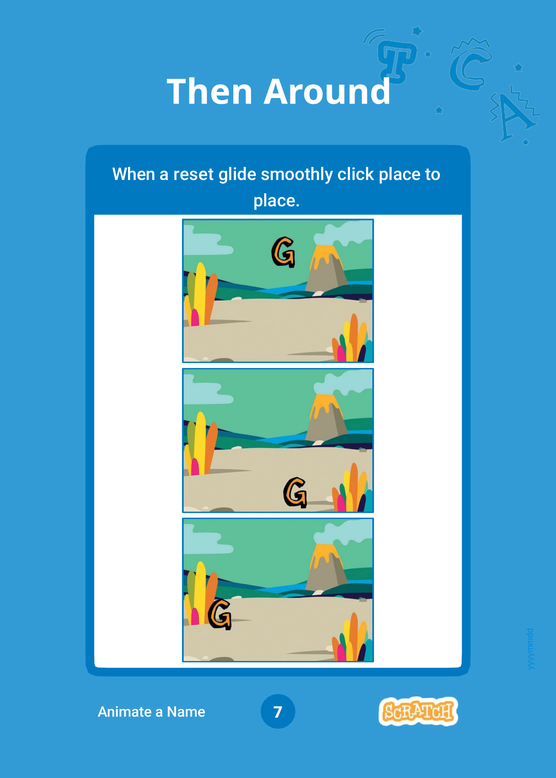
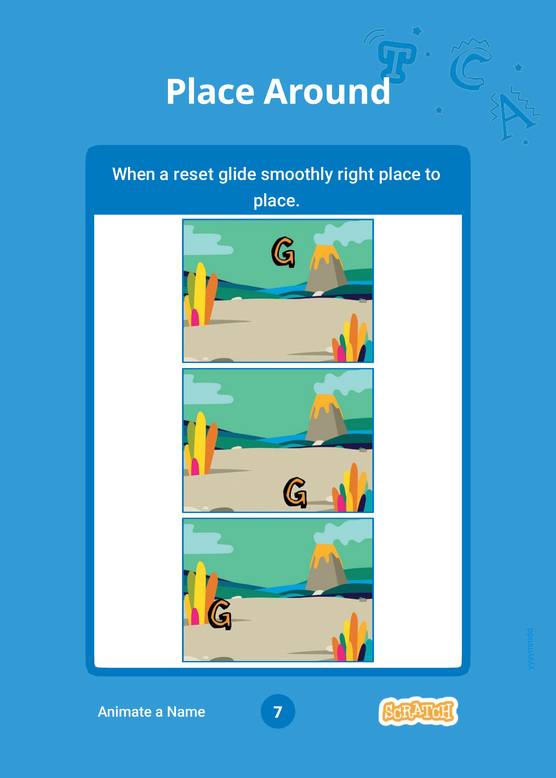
Then at (210, 92): Then -> Place
click: click -> right
